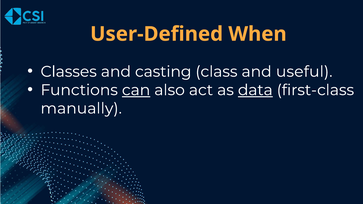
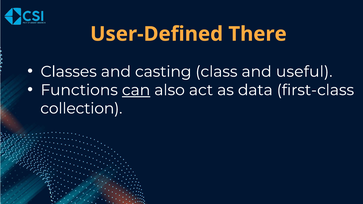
When: When -> There
data underline: present -> none
manually: manually -> collection
